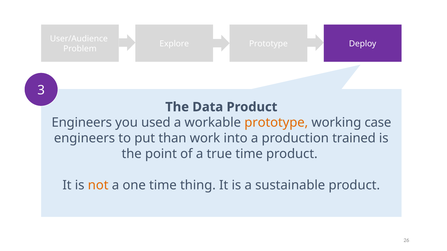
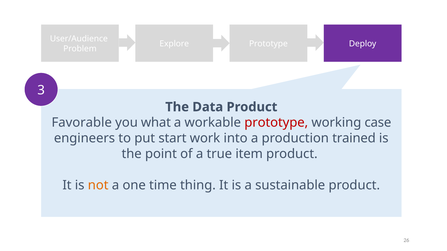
Engineers at (82, 123): Engineers -> Favorable
used: used -> what
prototype at (276, 123) colour: orange -> red
than: than -> start
true time: time -> item
